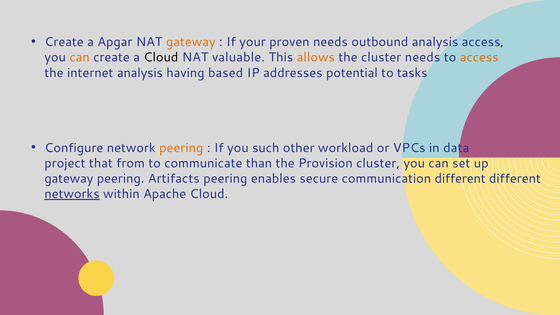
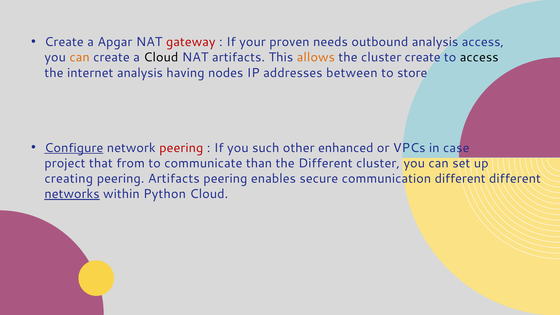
gateway at (191, 42) colour: orange -> red
NAT valuable: valuable -> artifacts
cluster needs: needs -> create
access at (479, 57) colour: orange -> black
based: based -> nodes
potential: potential -> between
tasks: tasks -> store
Configure underline: none -> present
peering at (181, 148) colour: orange -> red
workload: workload -> enhanced
data: data -> case
the Provision: Provision -> Different
gateway at (69, 179): gateway -> creating
Apache: Apache -> Python
